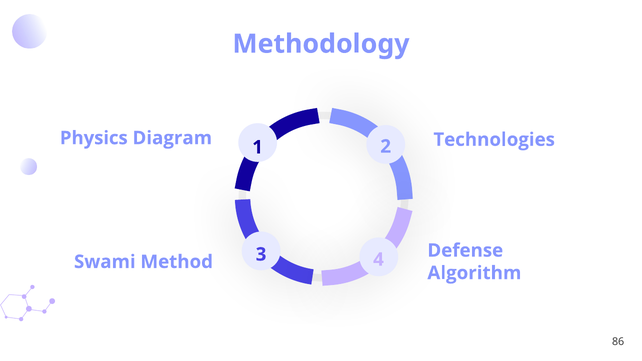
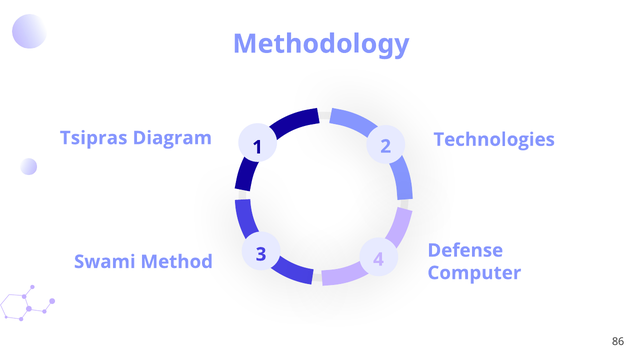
Physics: Physics -> Tsipras
Algorithm: Algorithm -> Computer
